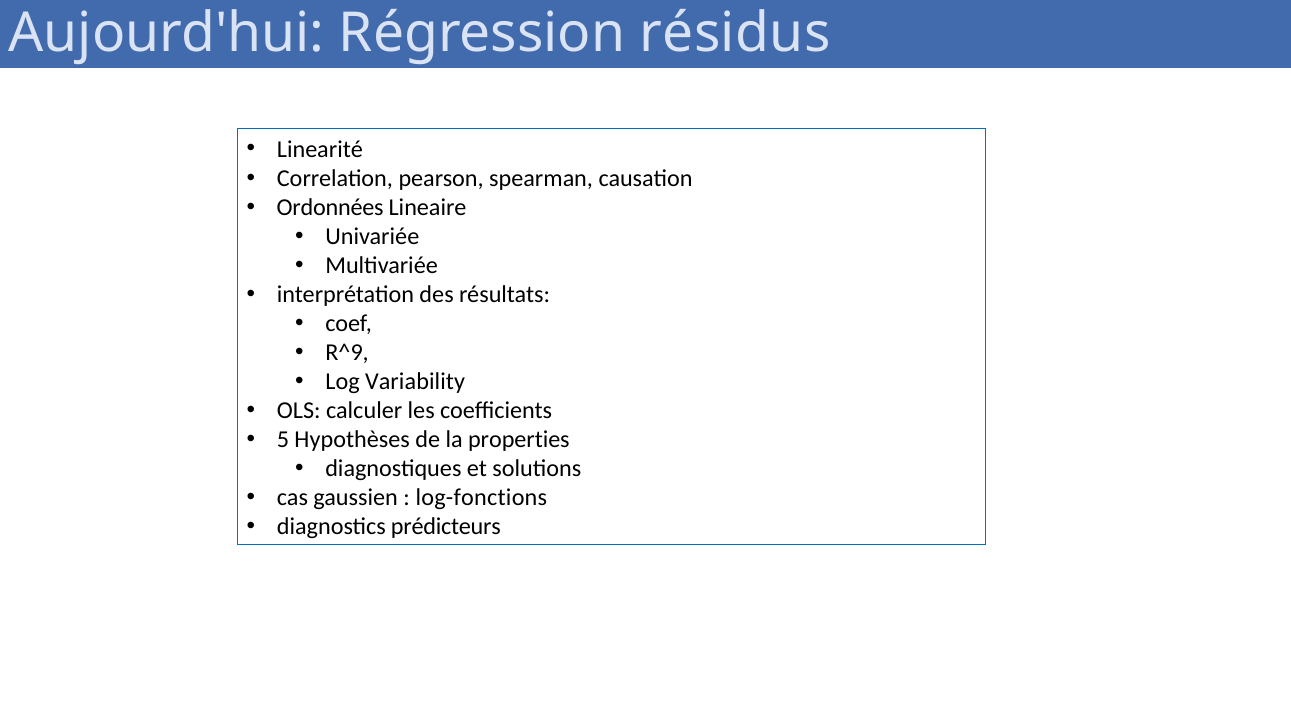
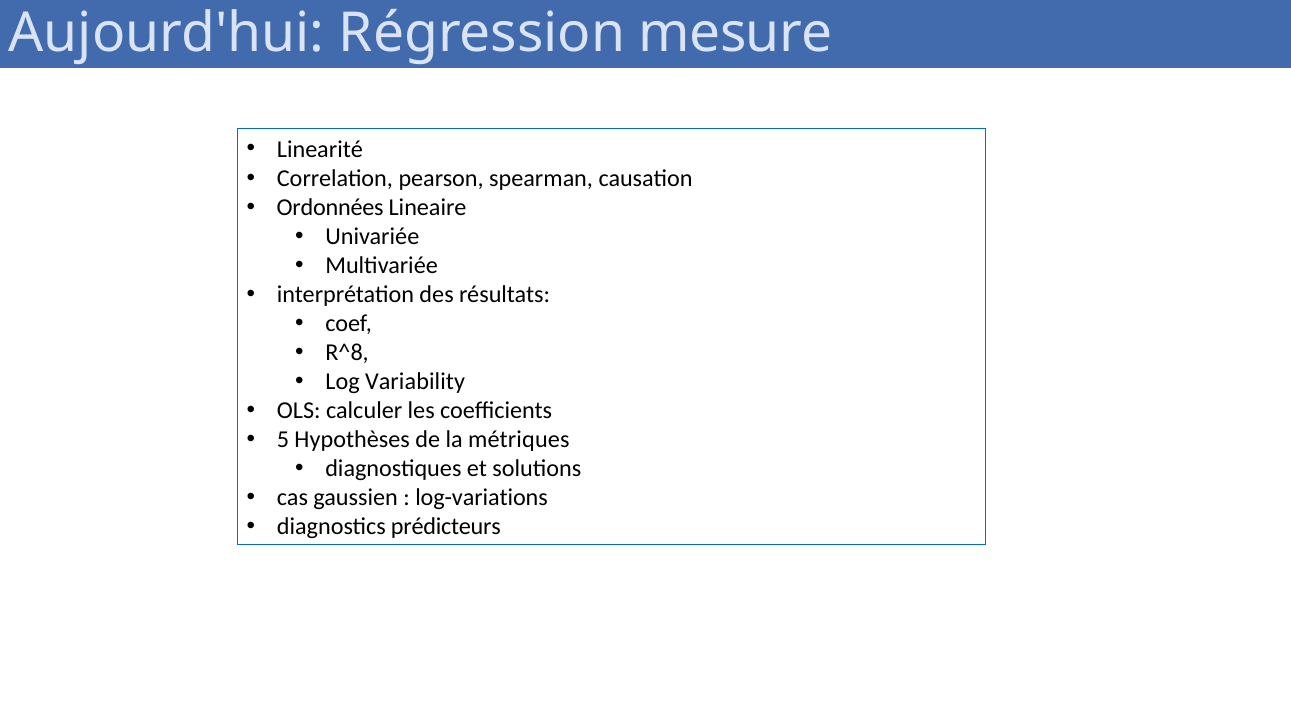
résidus: résidus -> mesure
R^9: R^9 -> R^8
properties: properties -> métriques
log-fonctions: log-fonctions -> log-variations
